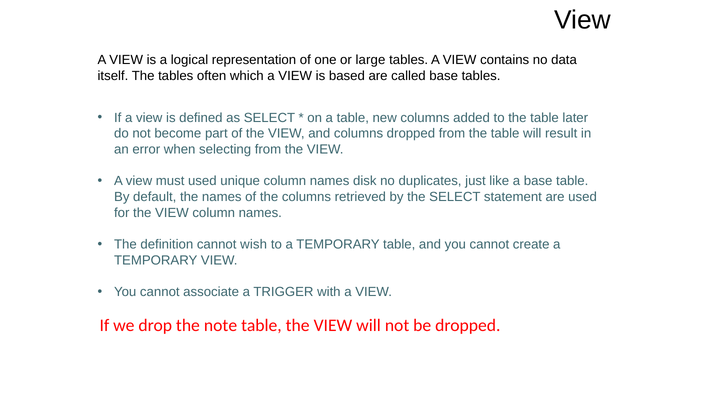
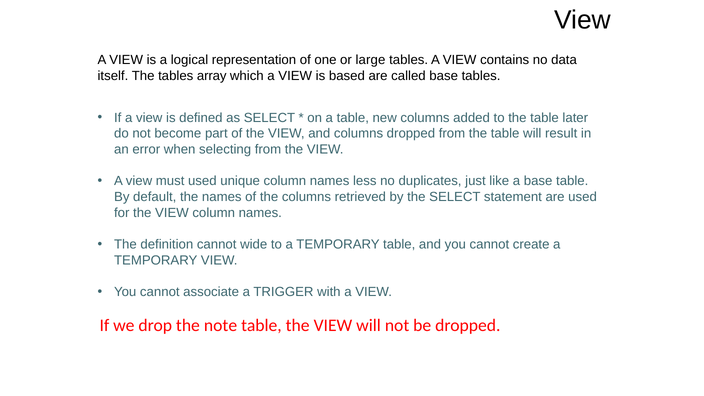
often: often -> array
disk: disk -> less
wish: wish -> wide
